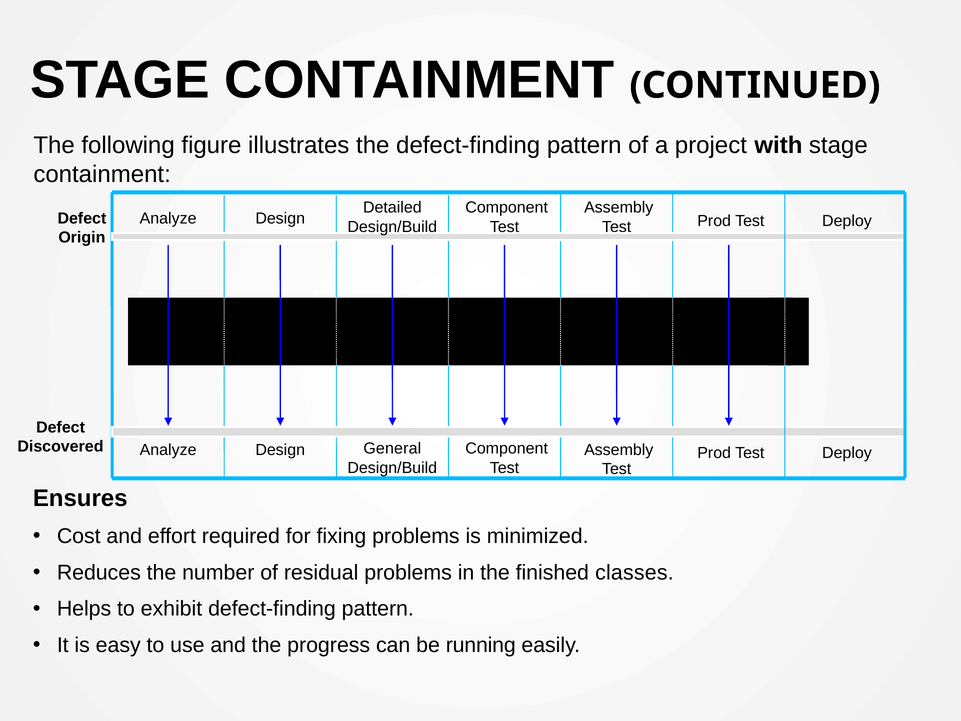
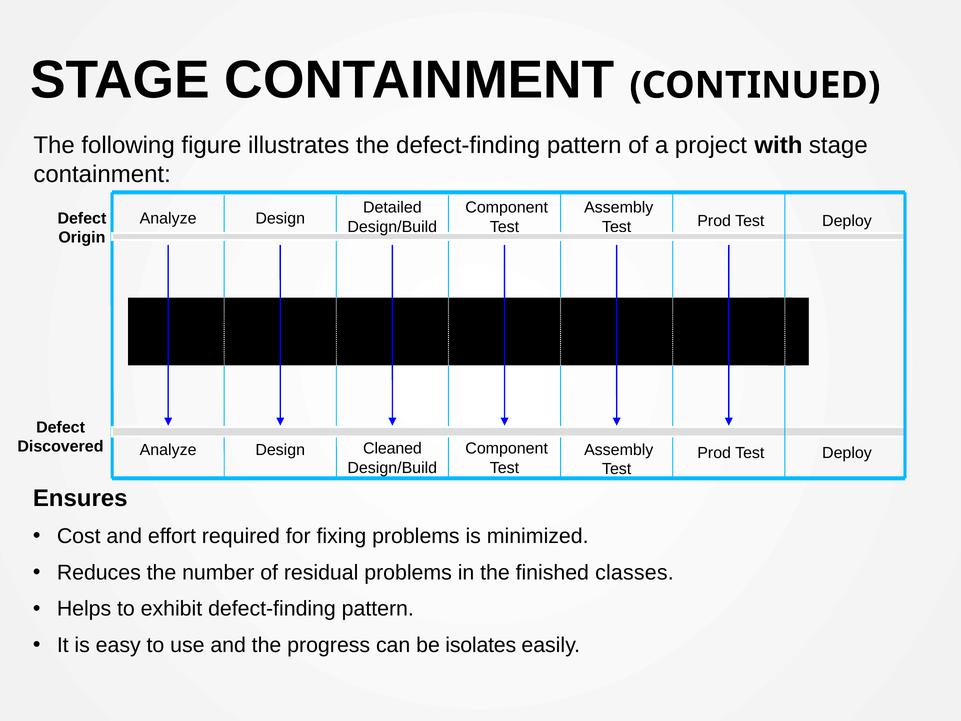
General: General -> Cleaned
running: running -> isolates
